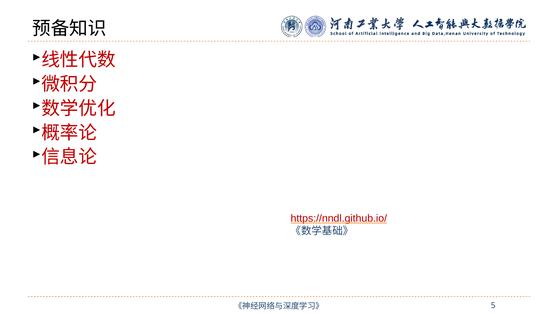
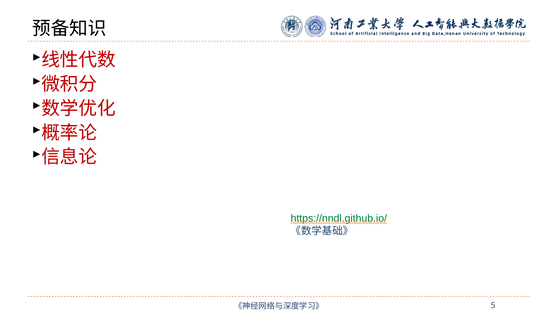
https://nndl.github.io/ colour: red -> green
